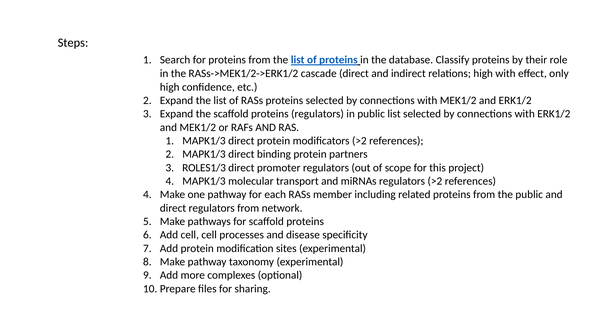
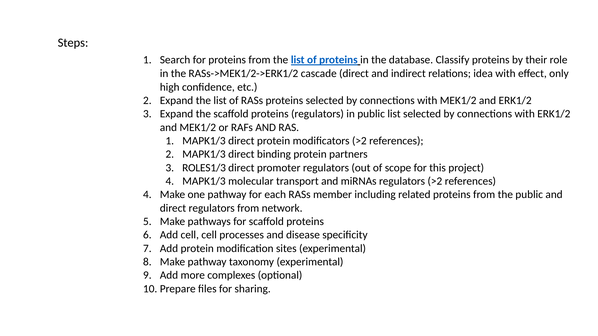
relations high: high -> idea
